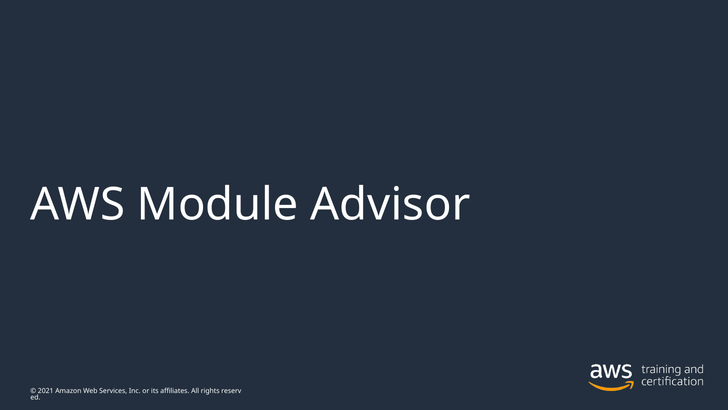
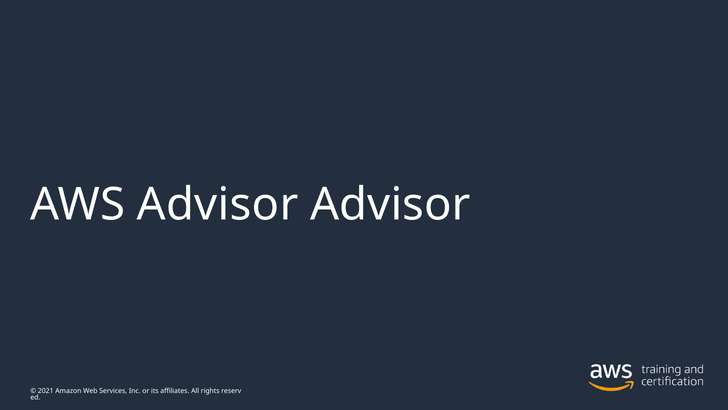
AWS Module: Module -> Advisor
